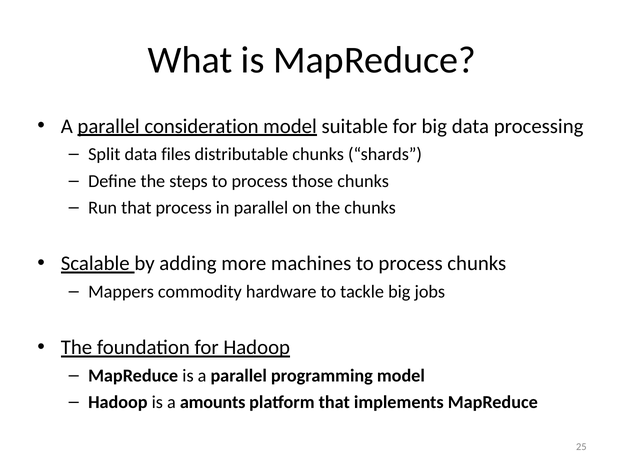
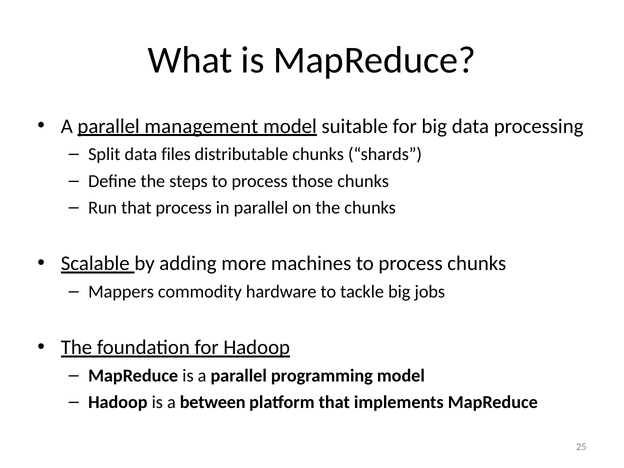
consideration: consideration -> management
amounts: amounts -> between
